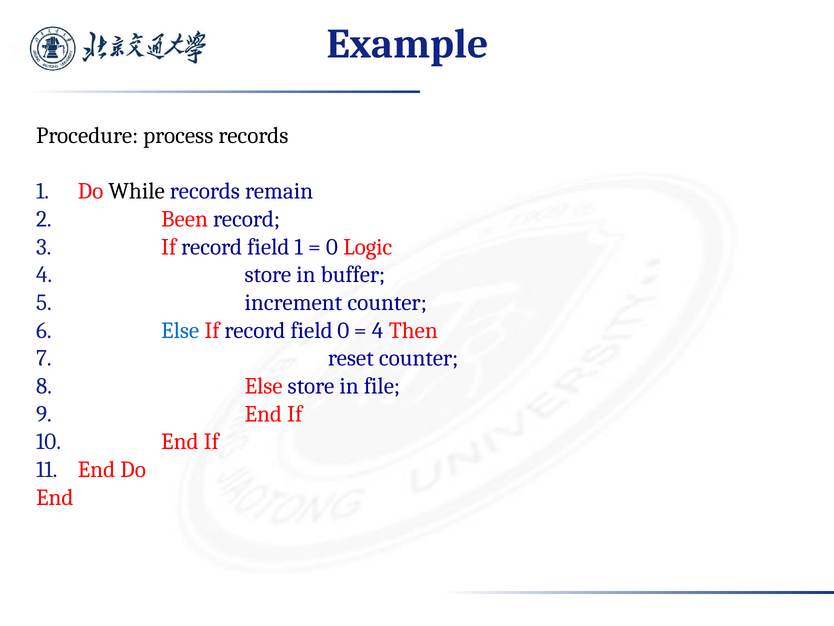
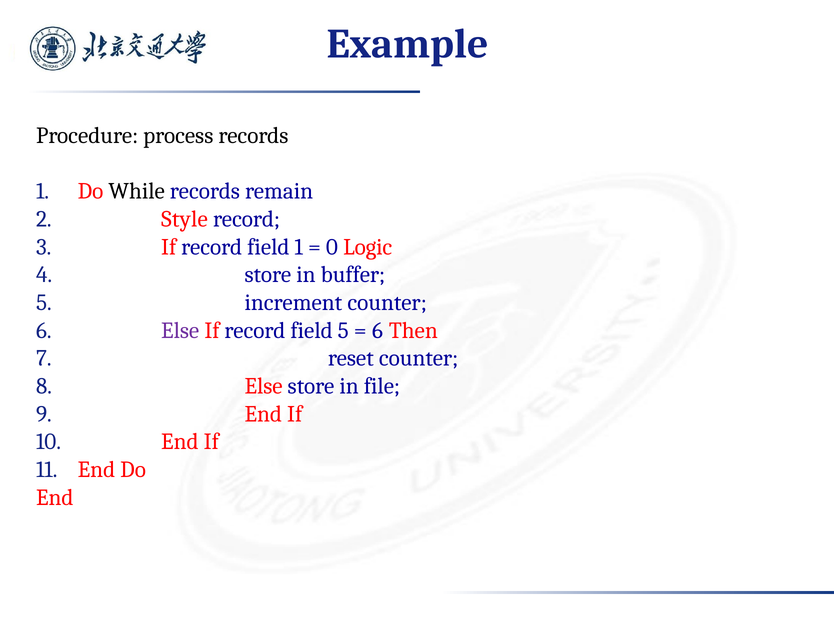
Been: Been -> Style
Else at (180, 330) colour: blue -> purple
field 0: 0 -> 5
4 at (378, 330): 4 -> 6
